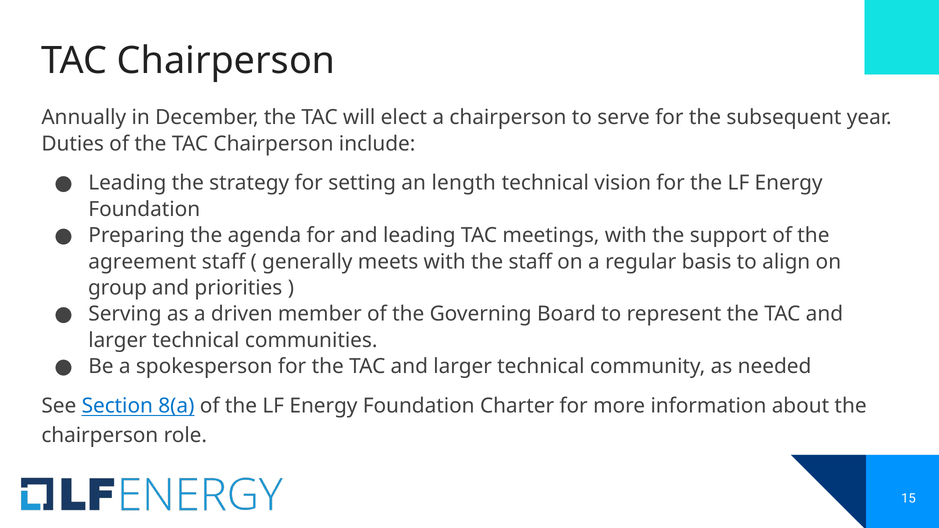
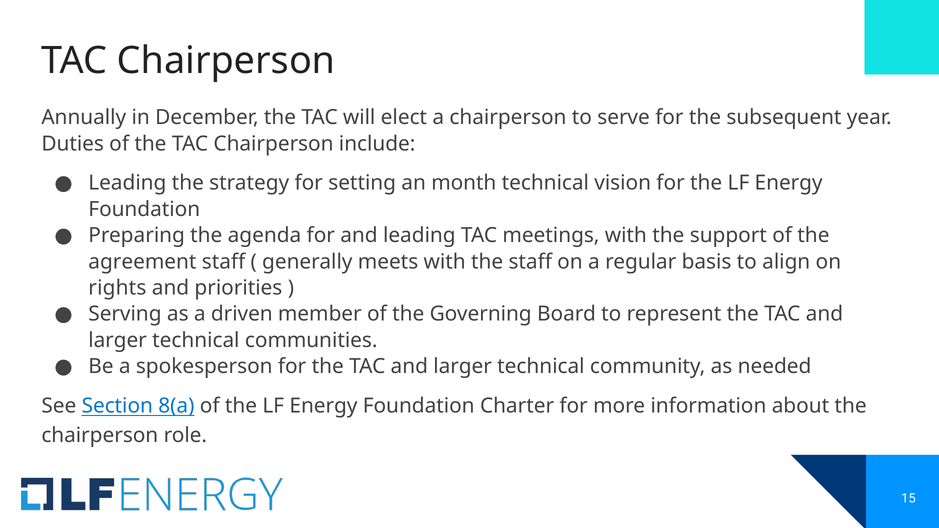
length: length -> month
group: group -> rights
